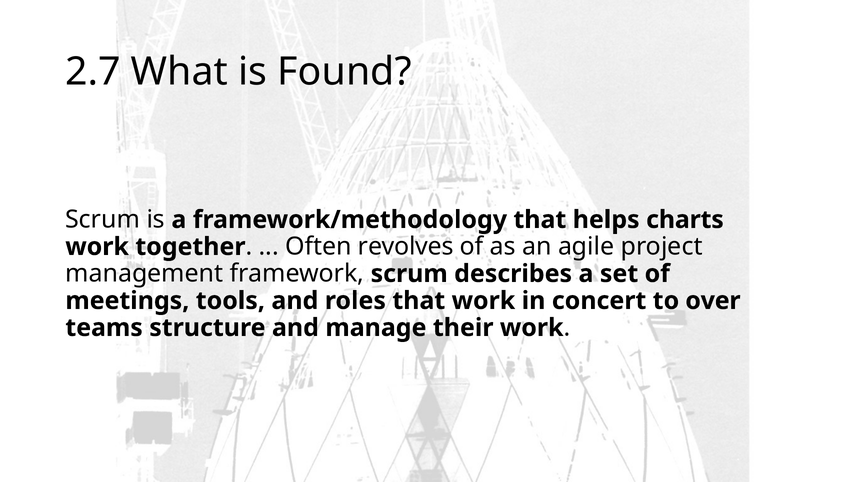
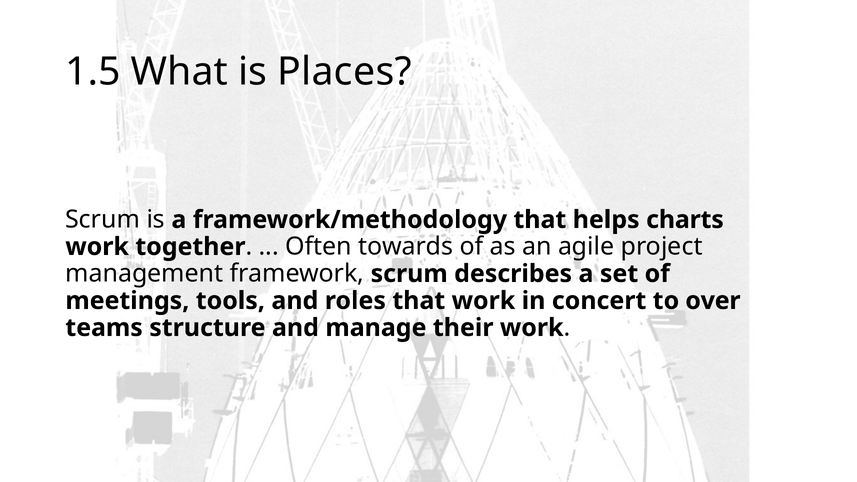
2.7: 2.7 -> 1.5
Found: Found -> Places
revolves: revolves -> towards
